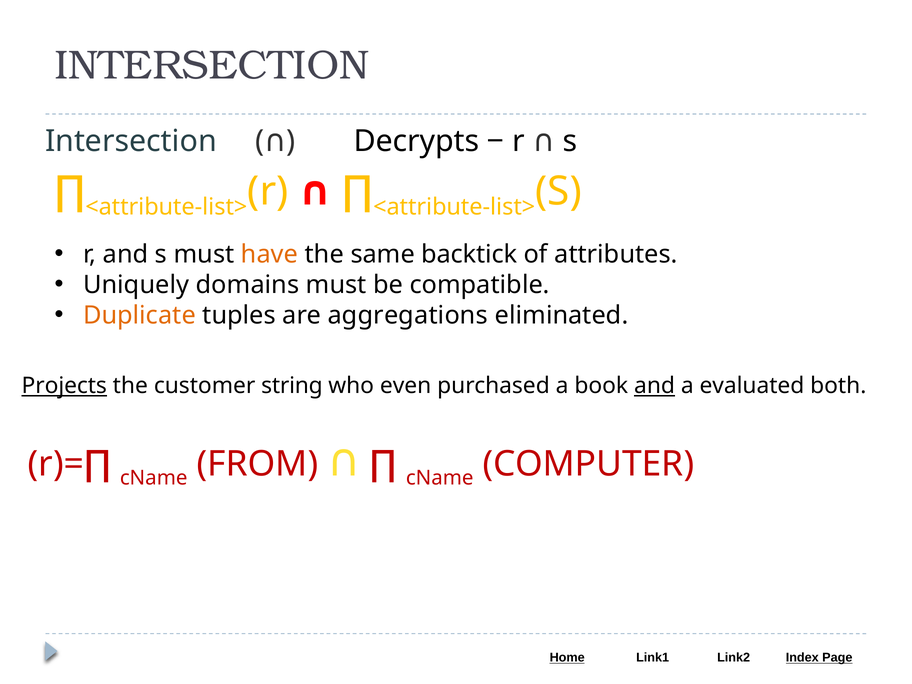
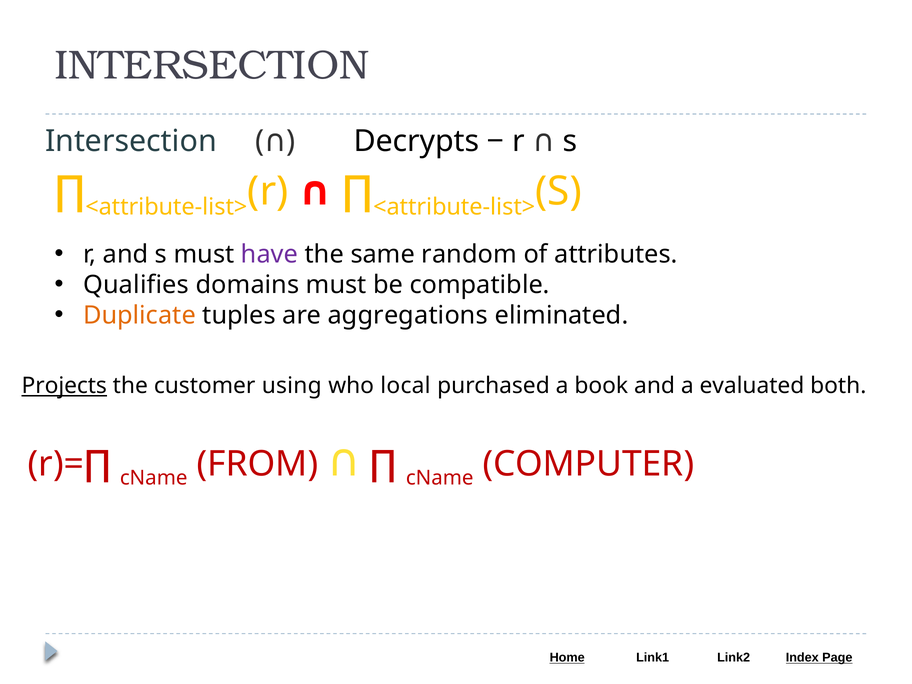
have colour: orange -> purple
backtick: backtick -> random
Uniquely: Uniquely -> Qualifies
string: string -> using
even: even -> local
and at (655, 386) underline: present -> none
